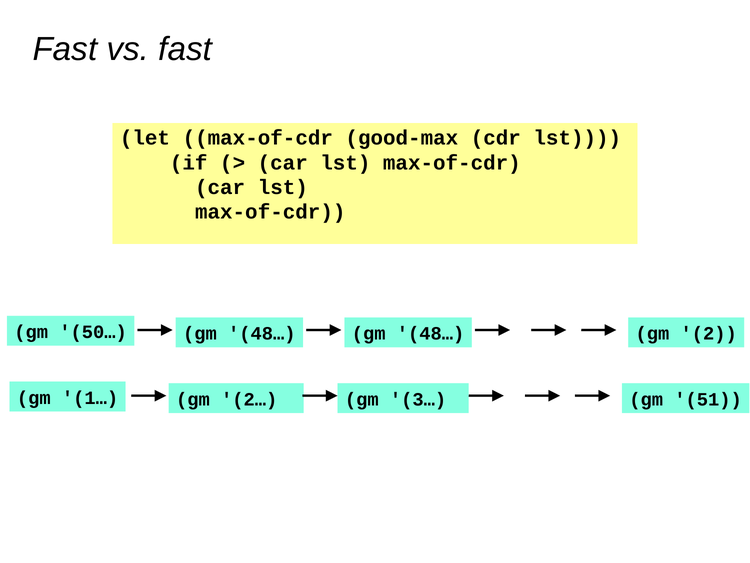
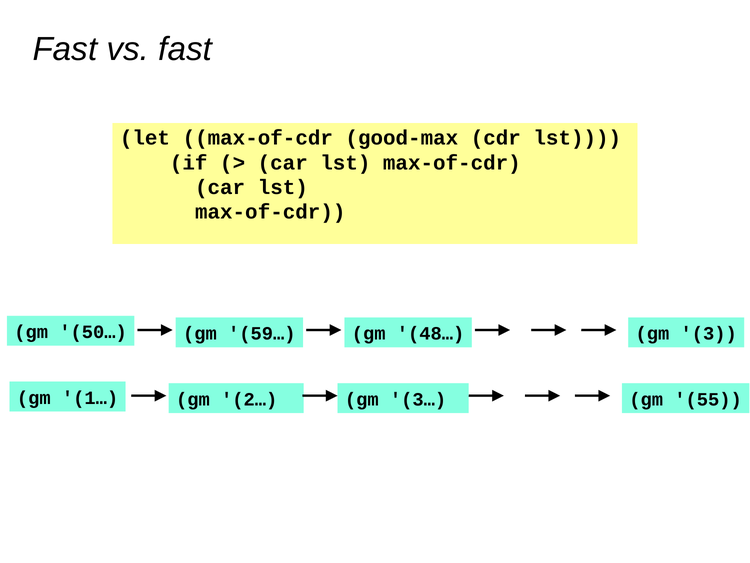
48… at (262, 333): 48… -> 59…
2: 2 -> 3
51: 51 -> 55
